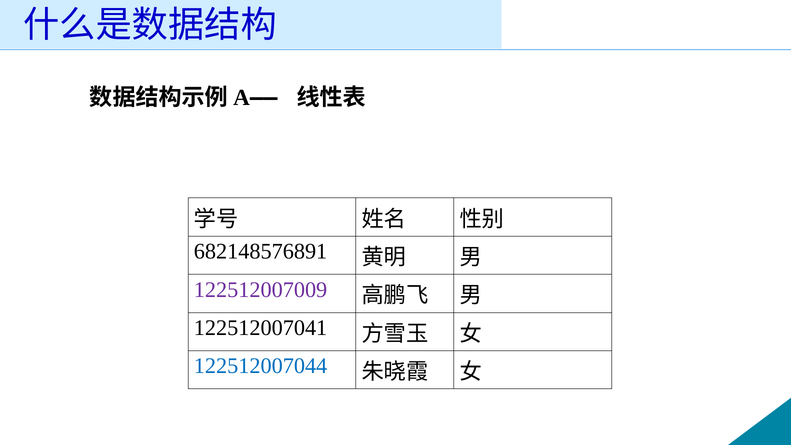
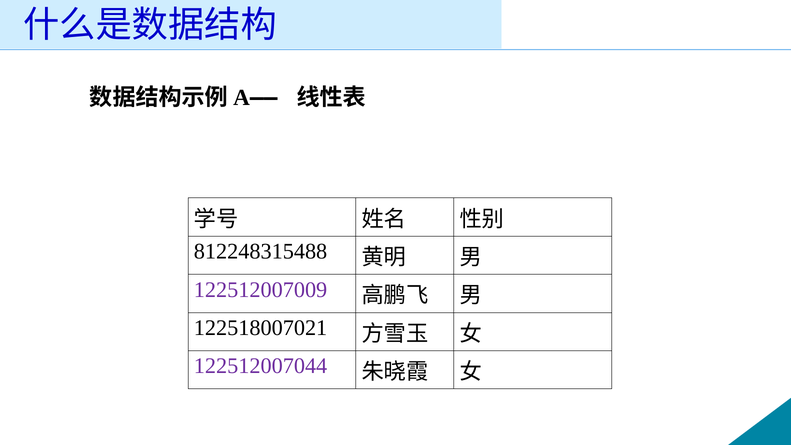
682148576891: 682148576891 -> 812248315488
122512007041: 122512007041 -> 122518007021
122512007044 colour: blue -> purple
